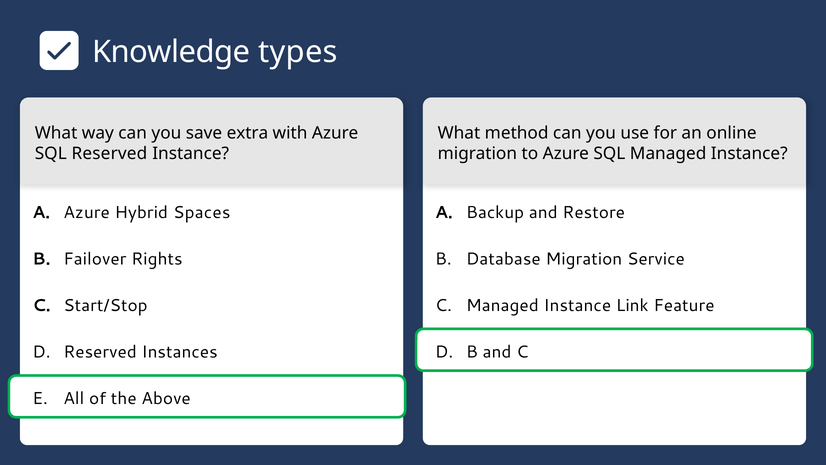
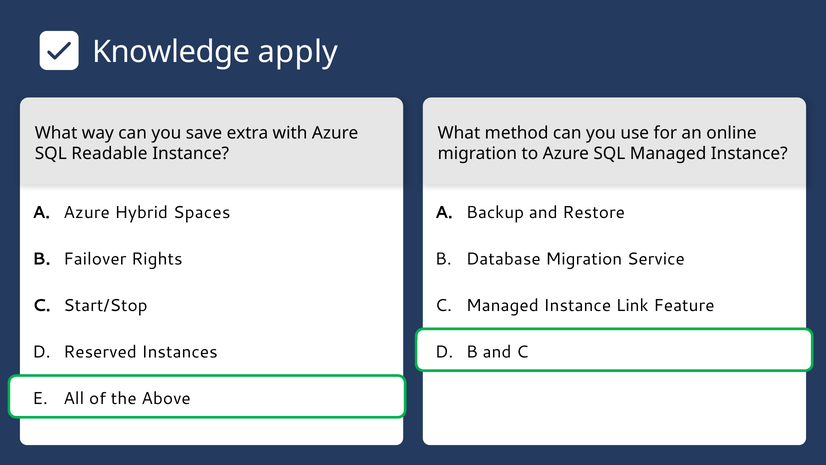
types: types -> apply
SQL Reserved: Reserved -> Readable
